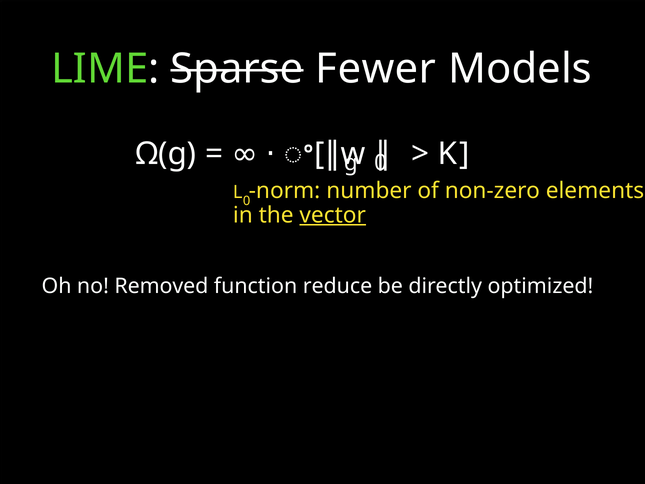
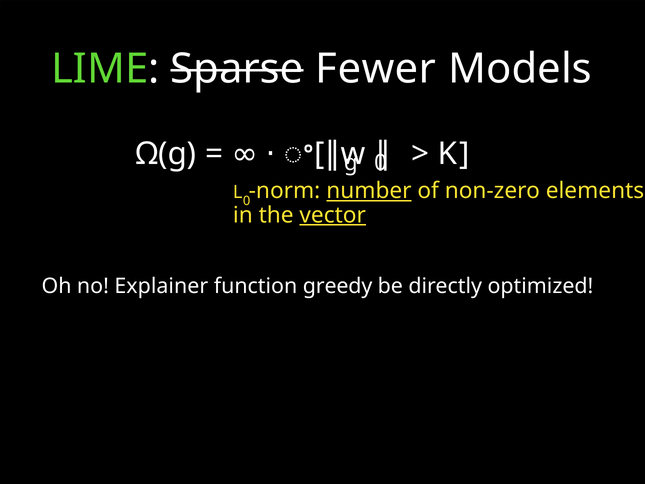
number underline: none -> present
Removed: Removed -> Explainer
reduce: reduce -> greedy
